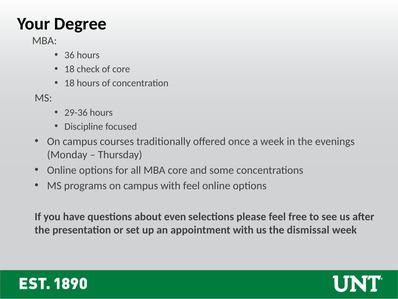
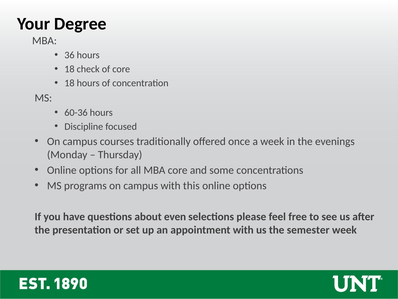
29-36: 29-36 -> 60-36
with feel: feel -> this
dismissal: dismissal -> semester
